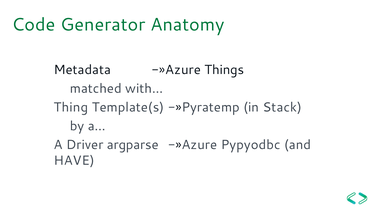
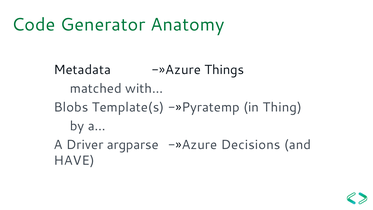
Thing: Thing -> Blobs
Stack: Stack -> Thing
Pypyodbc: Pypyodbc -> Decisions
